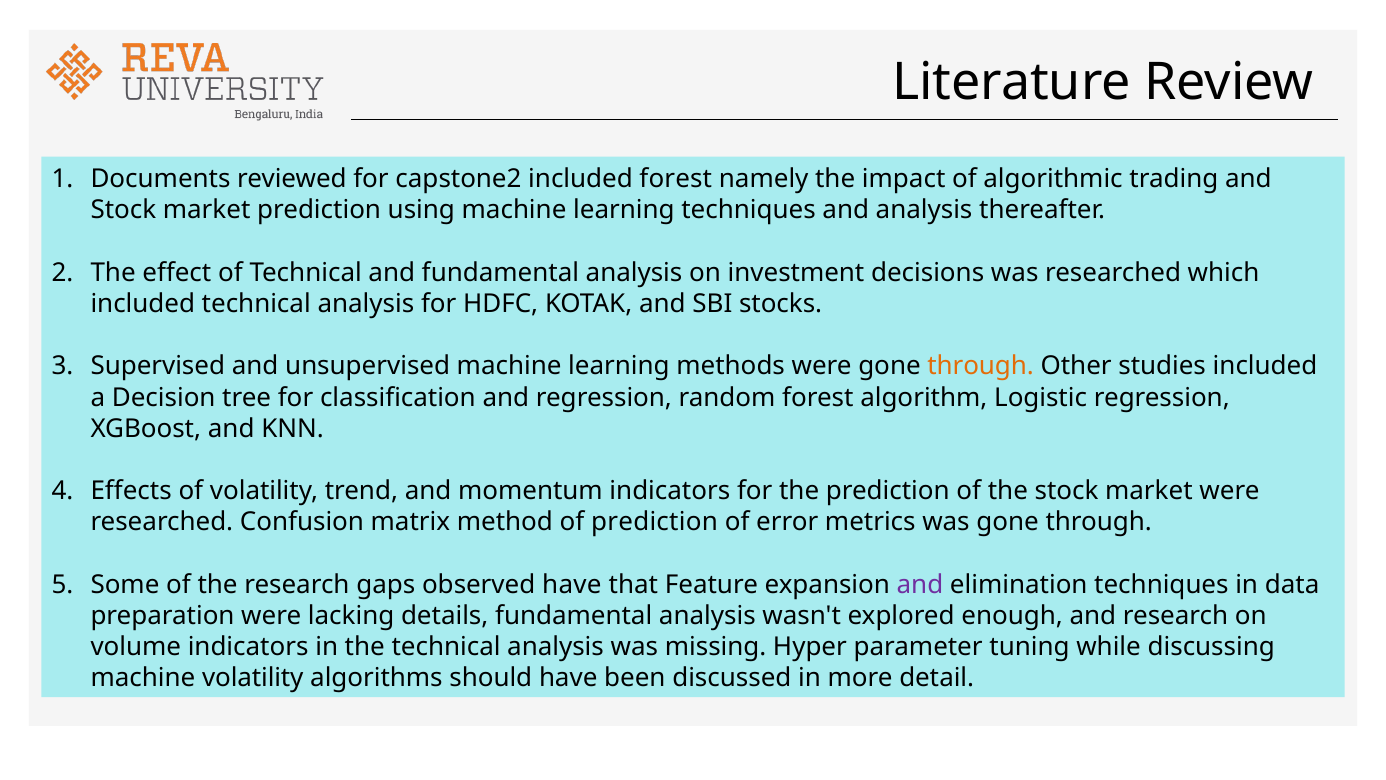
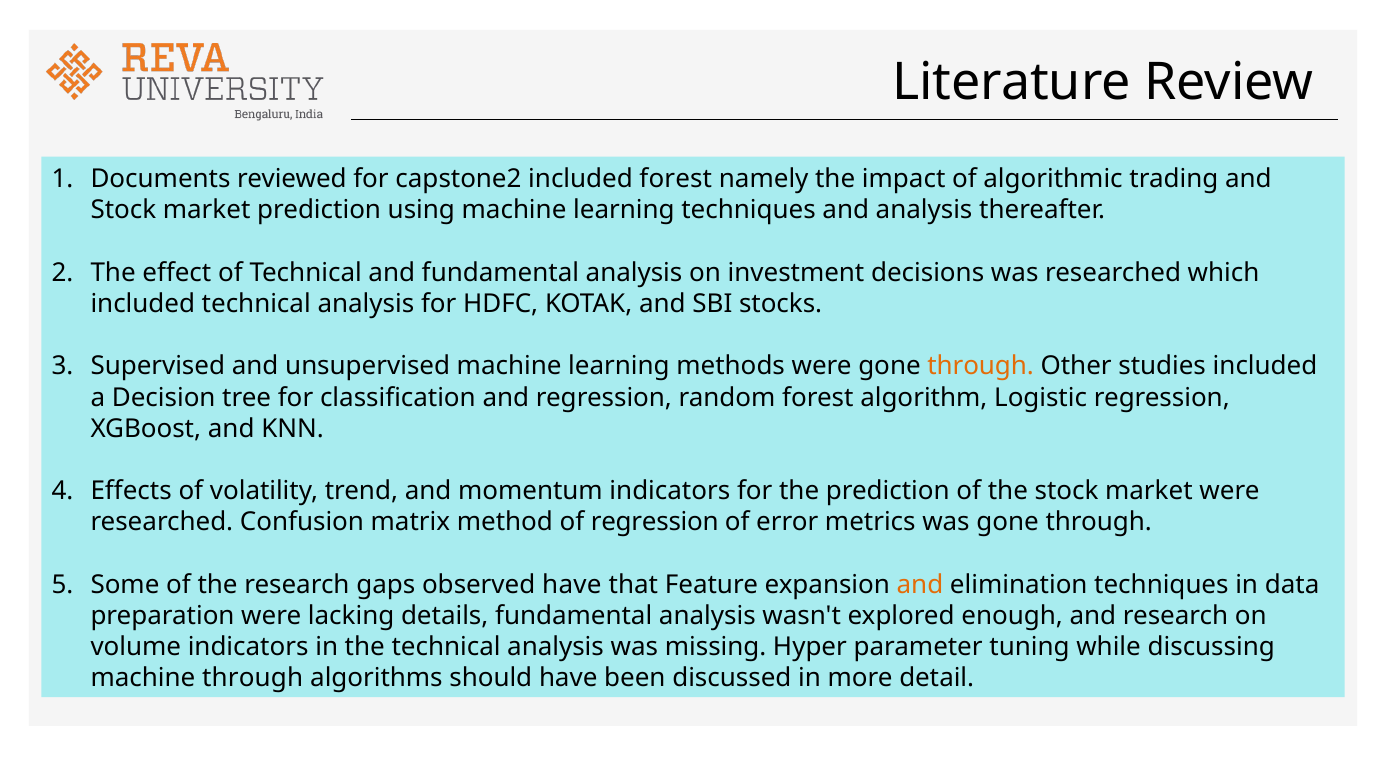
of prediction: prediction -> regression
and at (920, 584) colour: purple -> orange
machine volatility: volatility -> through
